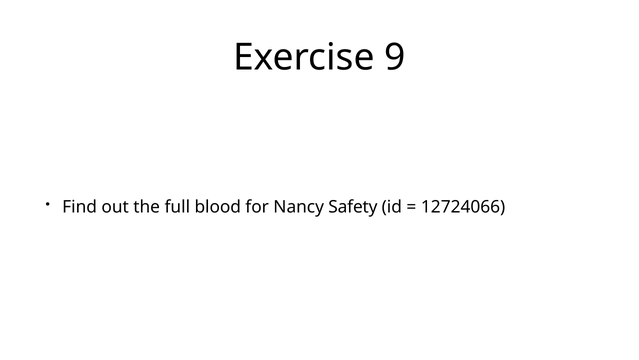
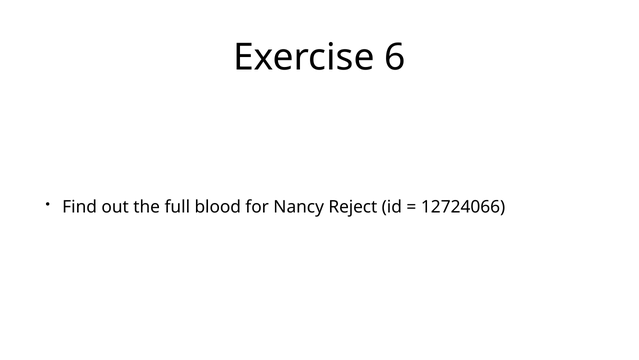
9: 9 -> 6
Safety: Safety -> Reject
